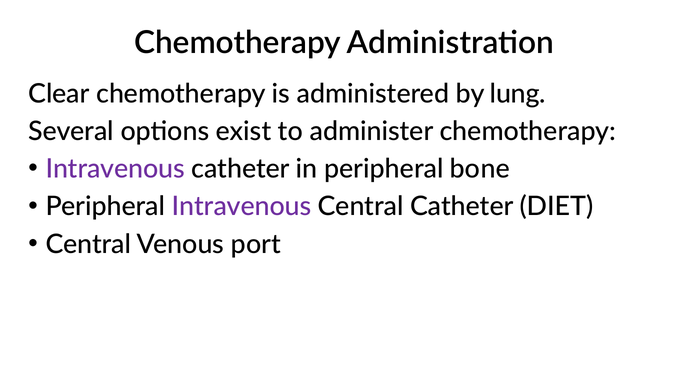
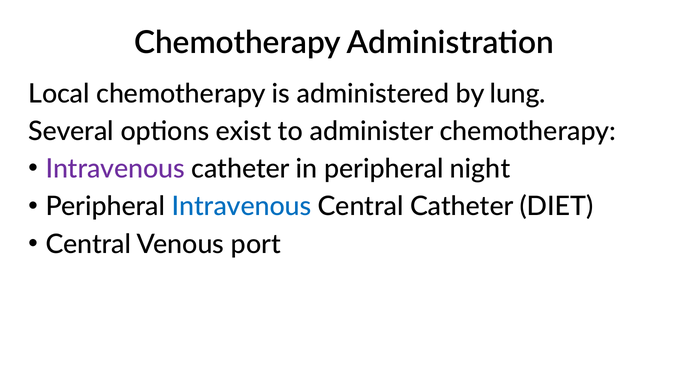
Clear: Clear -> Local
bone: bone -> night
Intravenous at (242, 207) colour: purple -> blue
